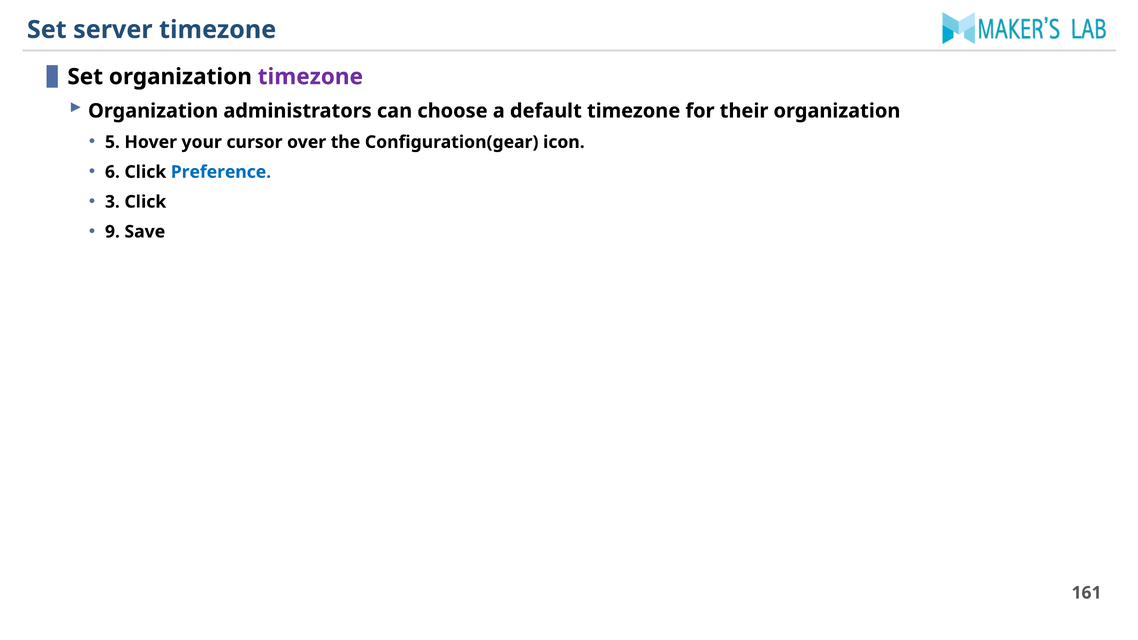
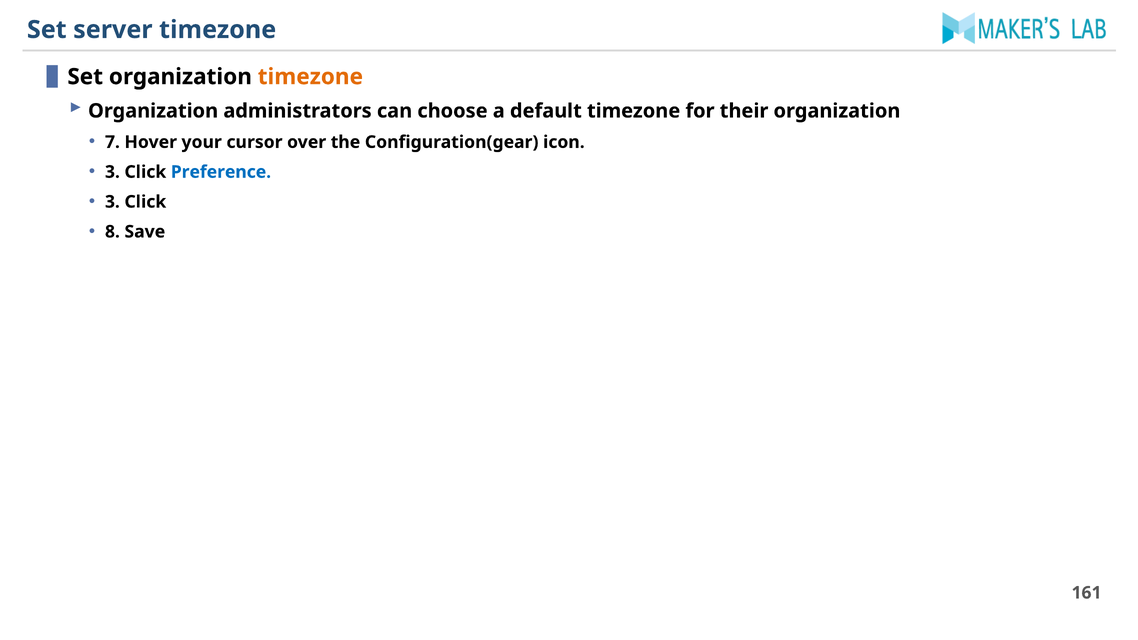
timezone at (310, 77) colour: purple -> orange
5: 5 -> 7
6 at (112, 172): 6 -> 3
9: 9 -> 8
